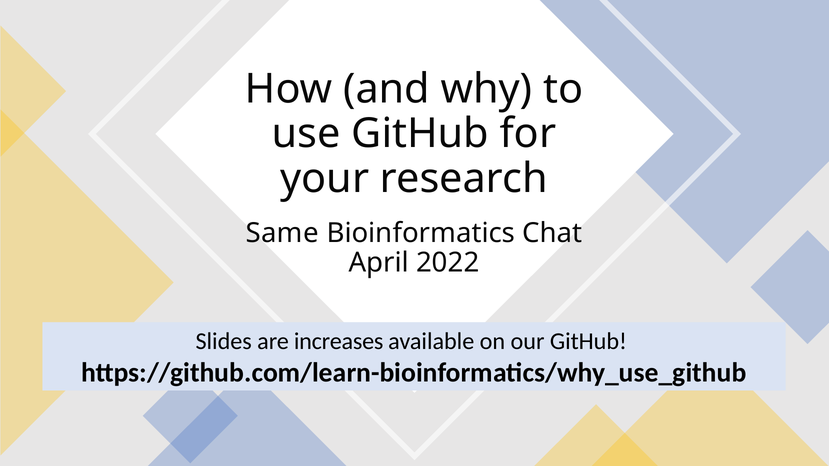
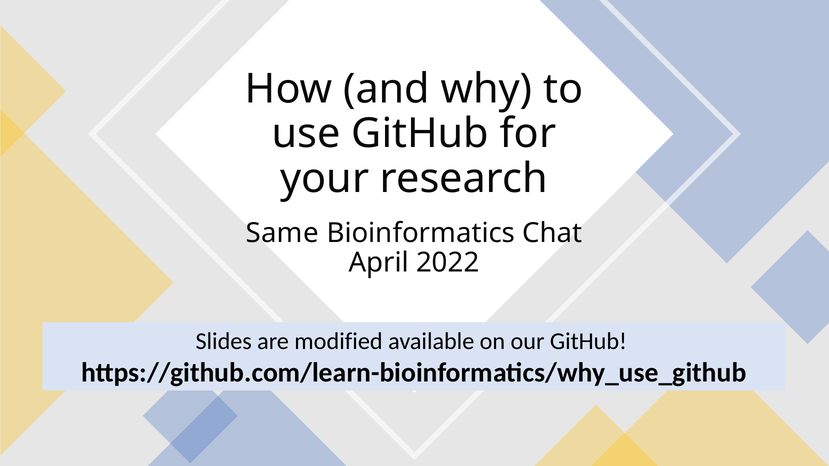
increases: increases -> modified
